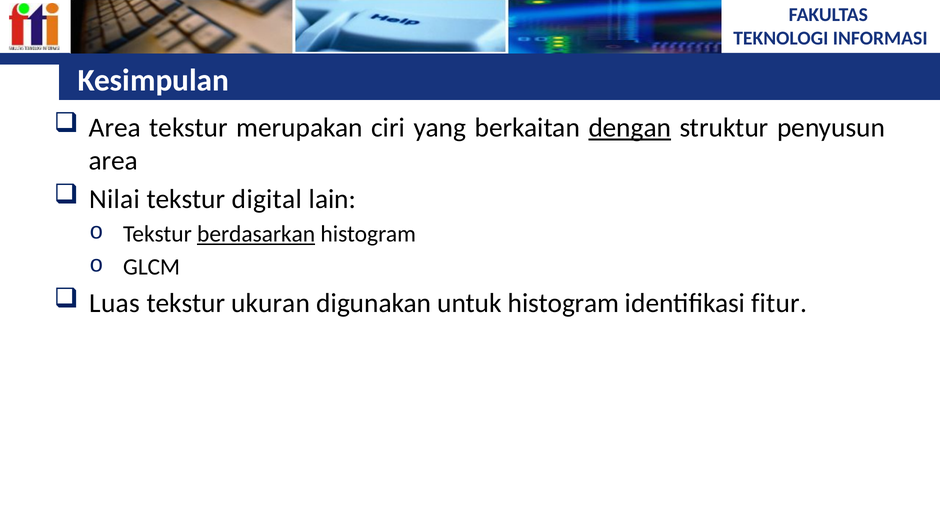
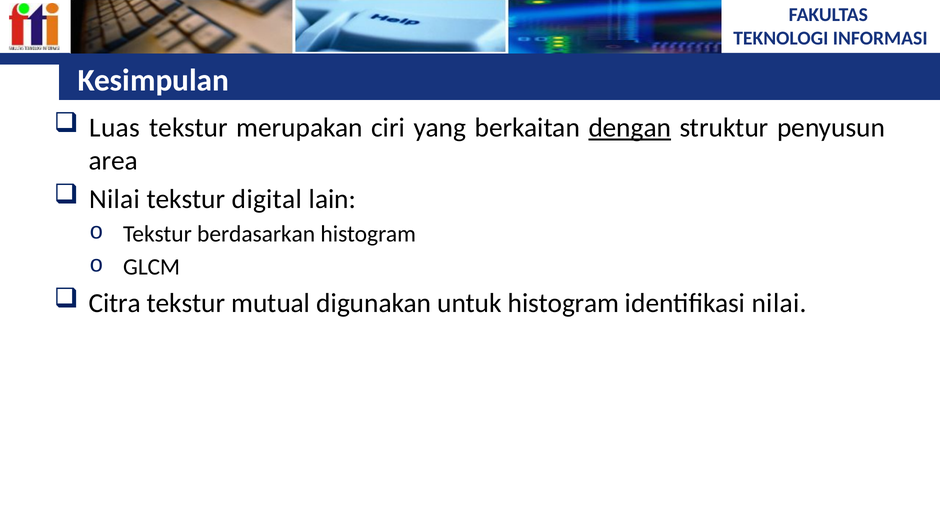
Area at (115, 128): Area -> Luas
berdasarkan underline: present -> none
Luas: Luas -> Citra
ukuran: ukuran -> mutual
identifikasi fitur: fitur -> nilai
